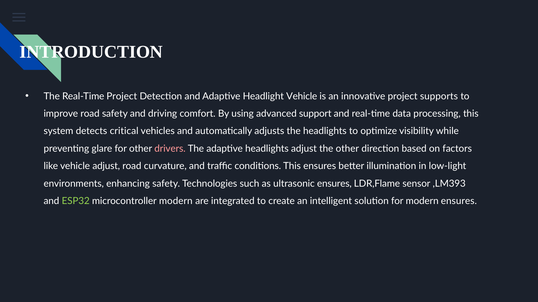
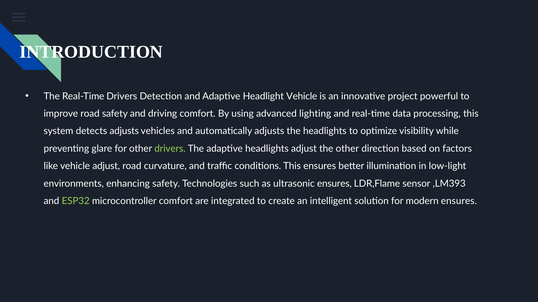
Real-Time Project: Project -> Drivers
supports: supports -> powerful
support: support -> lighting
detects critical: critical -> adjusts
drivers at (170, 149) colour: pink -> light green
microcontroller modern: modern -> comfort
